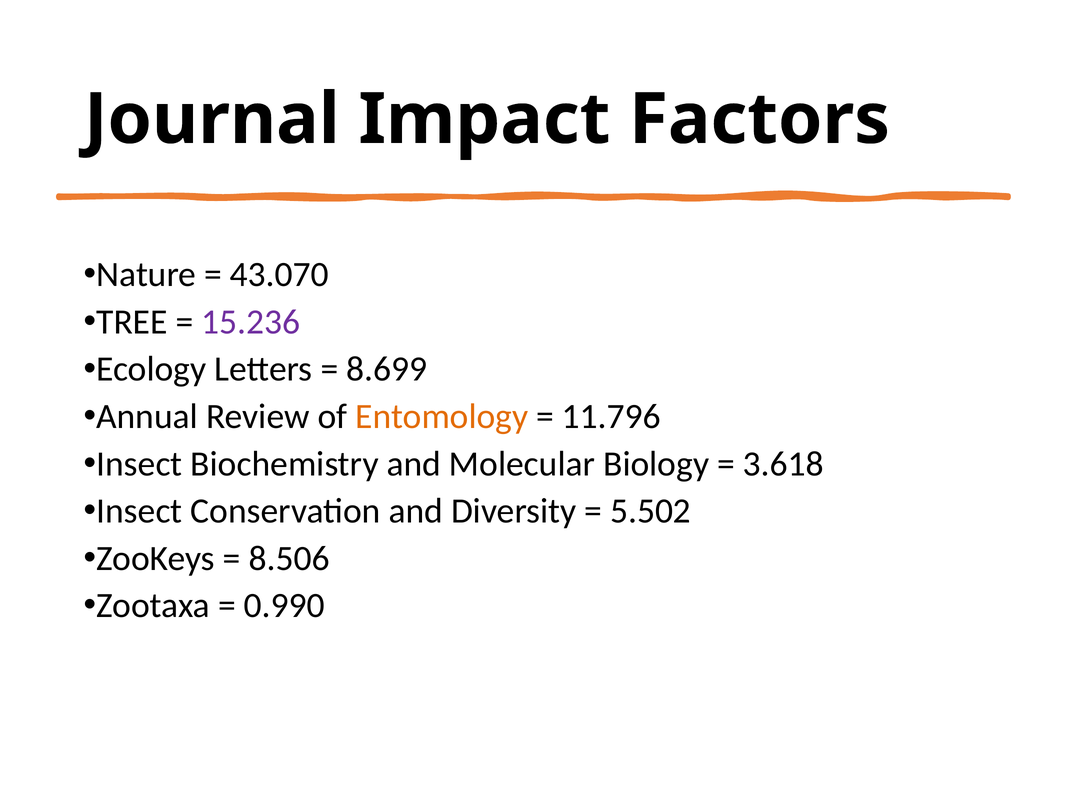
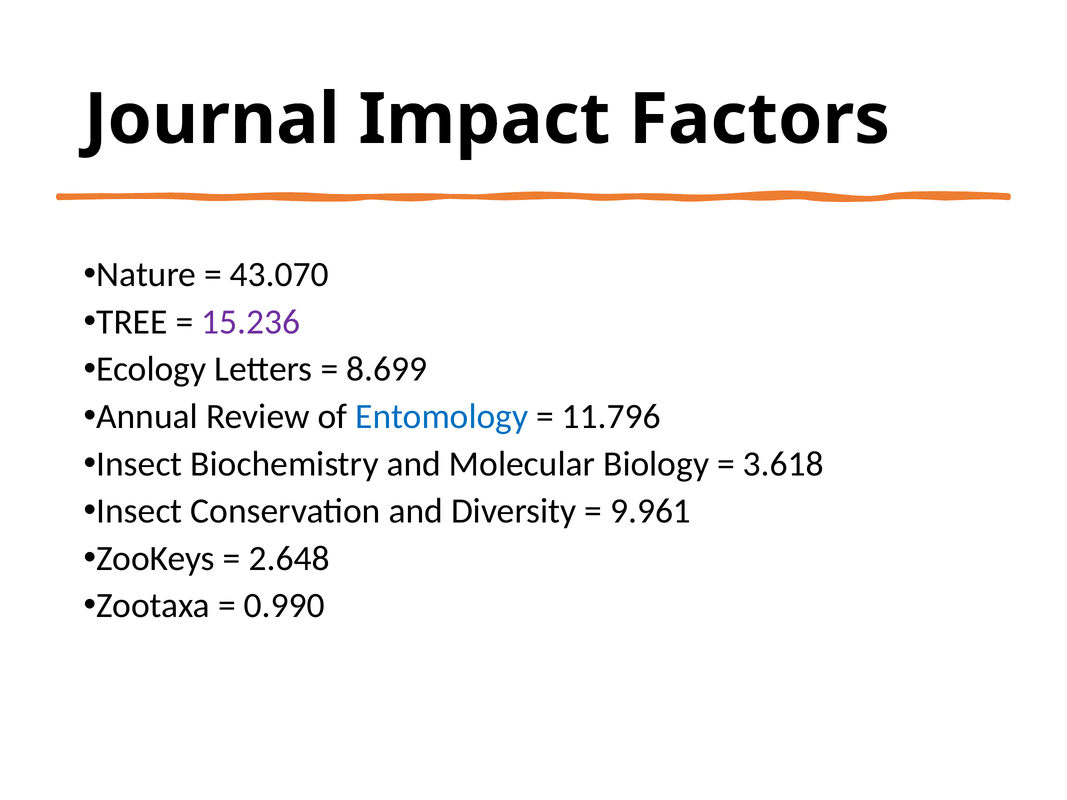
Entomology colour: orange -> blue
5.502: 5.502 -> 9.961
8.506: 8.506 -> 2.648
